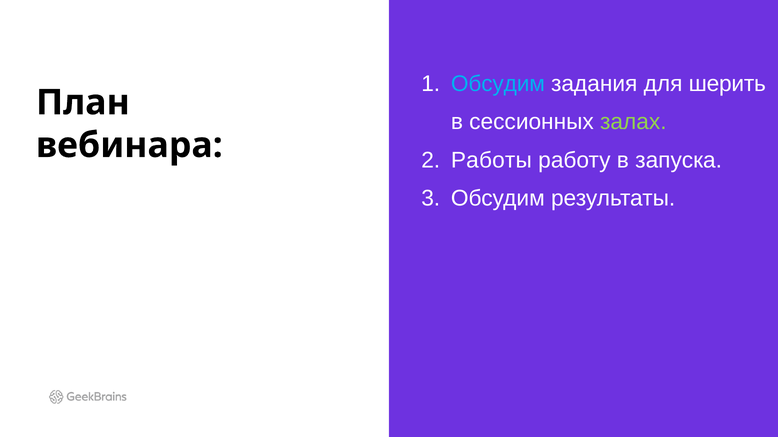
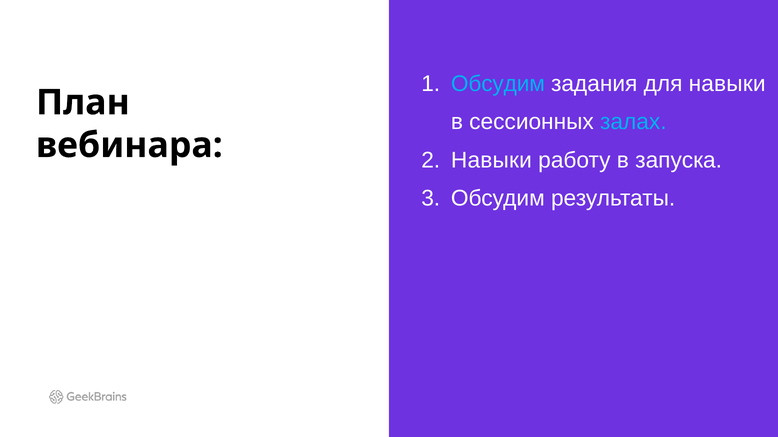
для шерить: шерить -> навыки
залах colour: light green -> light blue
Работы at (491, 160): Работы -> Навыки
